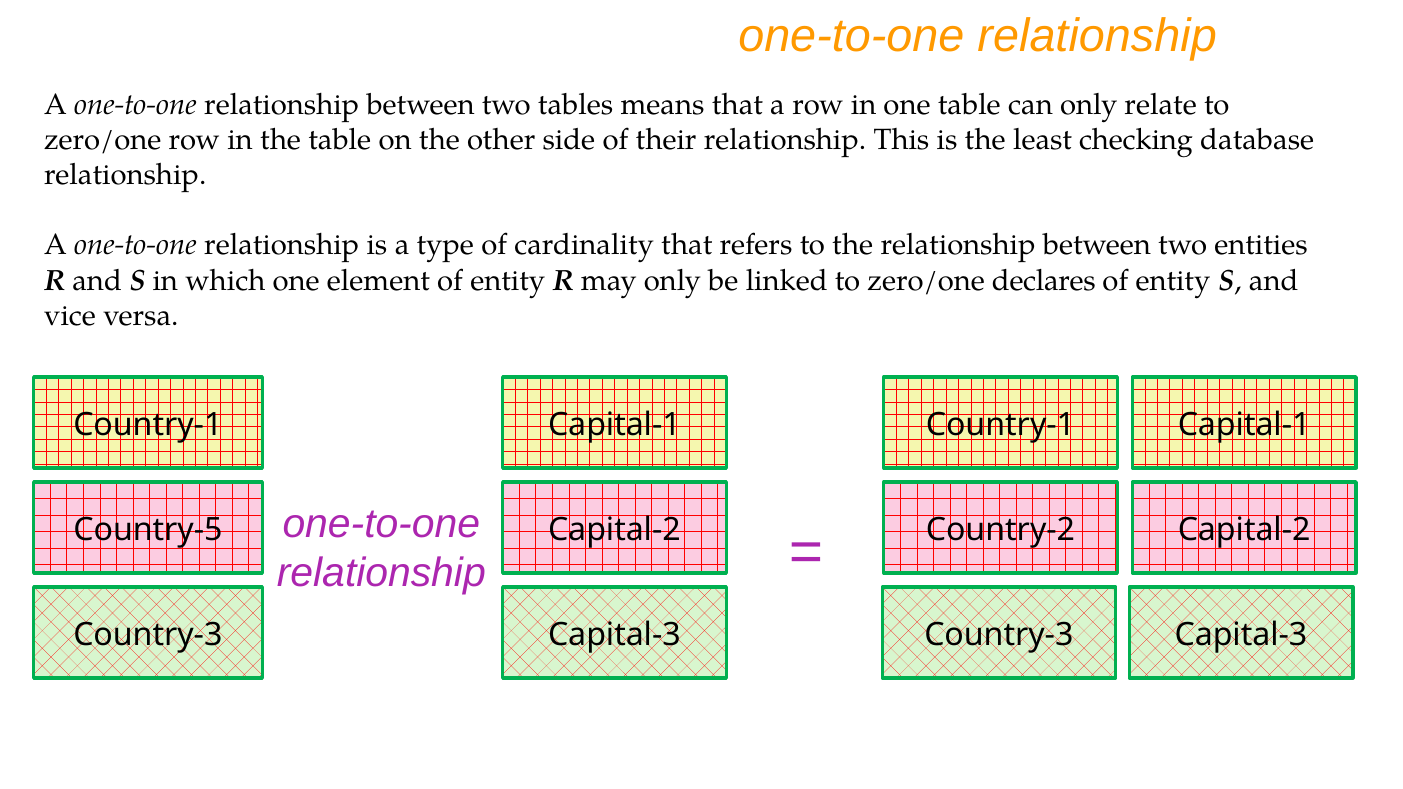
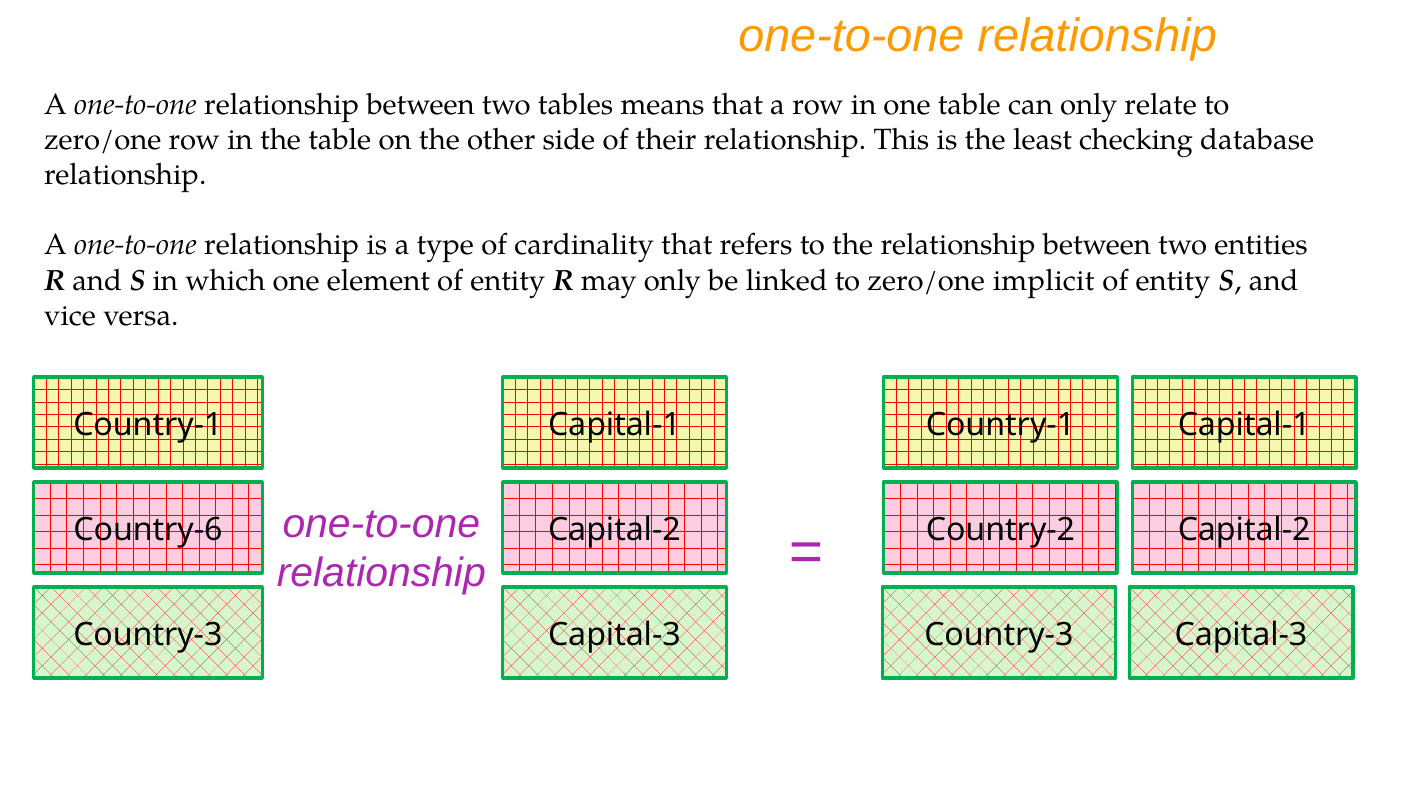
declares: declares -> implicit
Country-5: Country-5 -> Country-6
